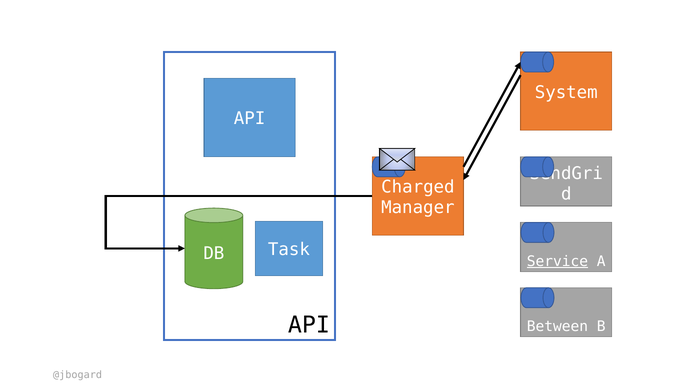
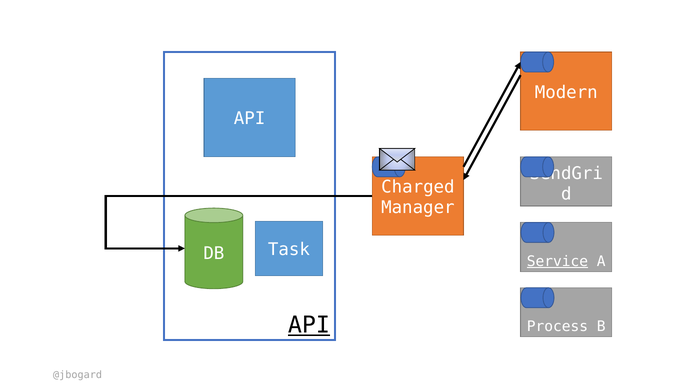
System: System -> Modern
API at (309, 325) underline: none -> present
Between: Between -> Process
